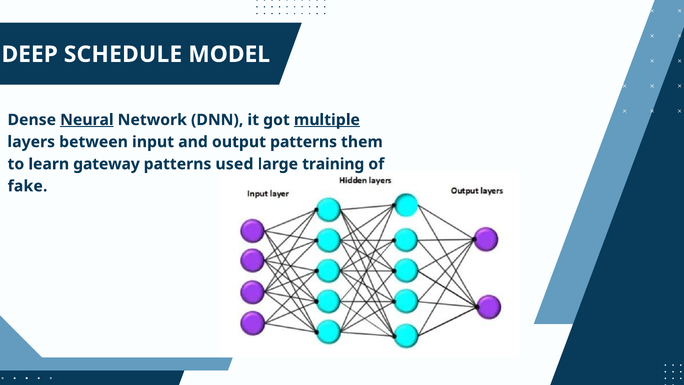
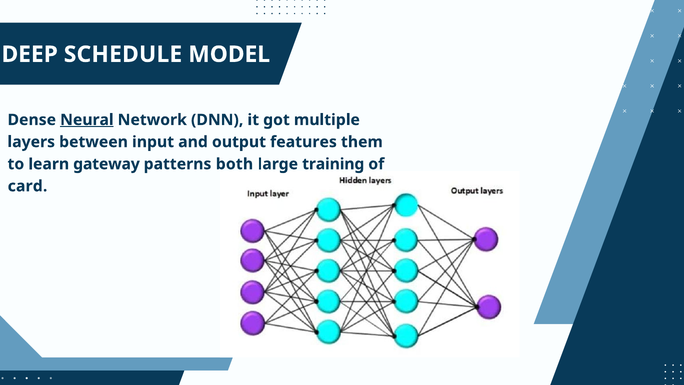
multiple underline: present -> none
output patterns: patterns -> features
used: used -> both
fake: fake -> card
